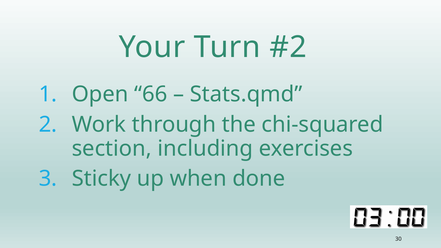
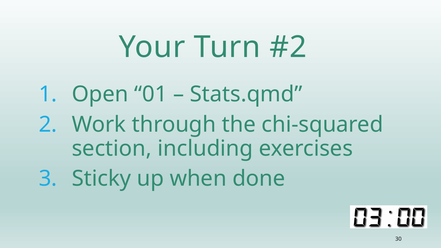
66: 66 -> 01
